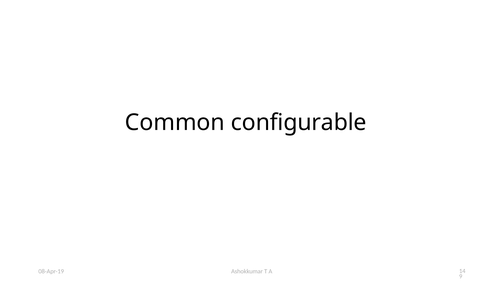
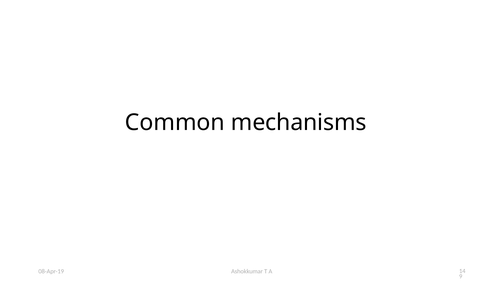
configurable: configurable -> mechanisms
